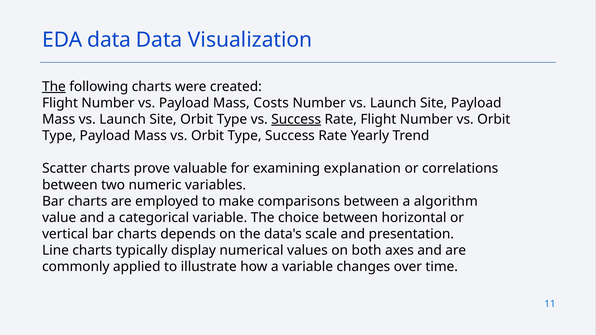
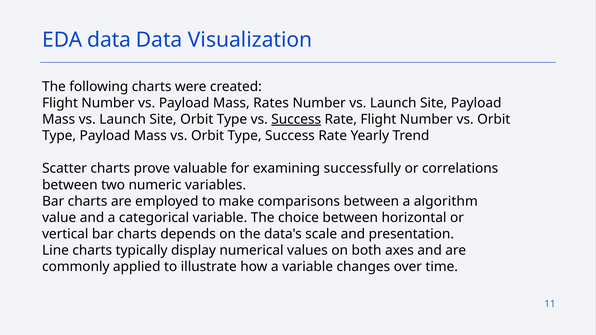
The at (54, 87) underline: present -> none
Costs: Costs -> Rates
explanation: explanation -> successfully
